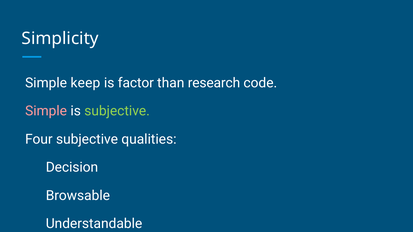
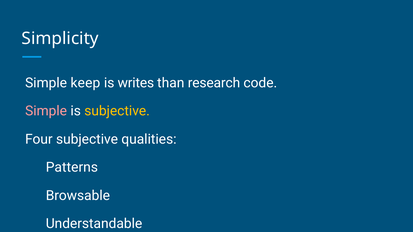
factor: factor -> writes
subjective at (117, 111) colour: light green -> yellow
Decision: Decision -> Patterns
